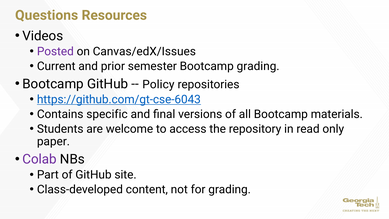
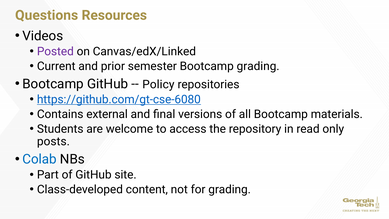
Canvas/edX/Issues: Canvas/edX/Issues -> Canvas/edX/Linked
https://github.com/gt-cse-6043: https://github.com/gt-cse-6043 -> https://github.com/gt-cse-6080
specific: specific -> external
paper: paper -> posts
Colab colour: purple -> blue
